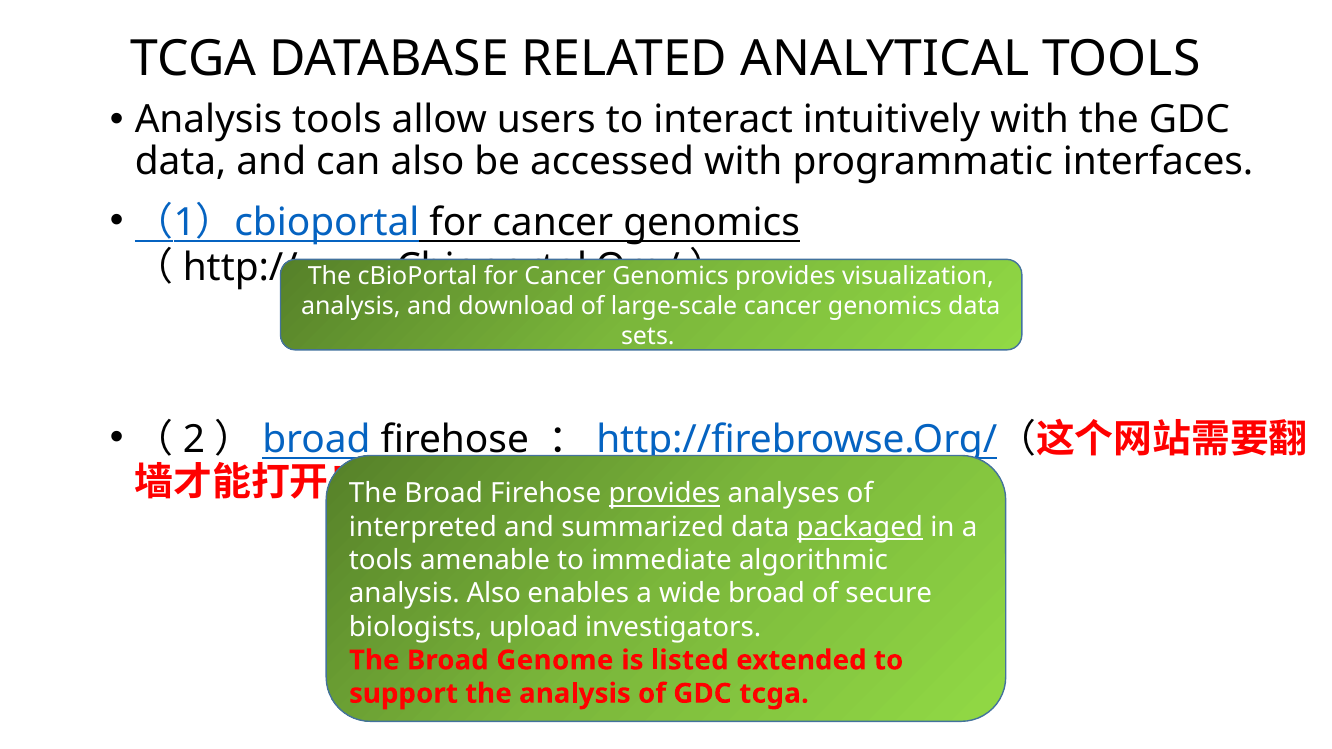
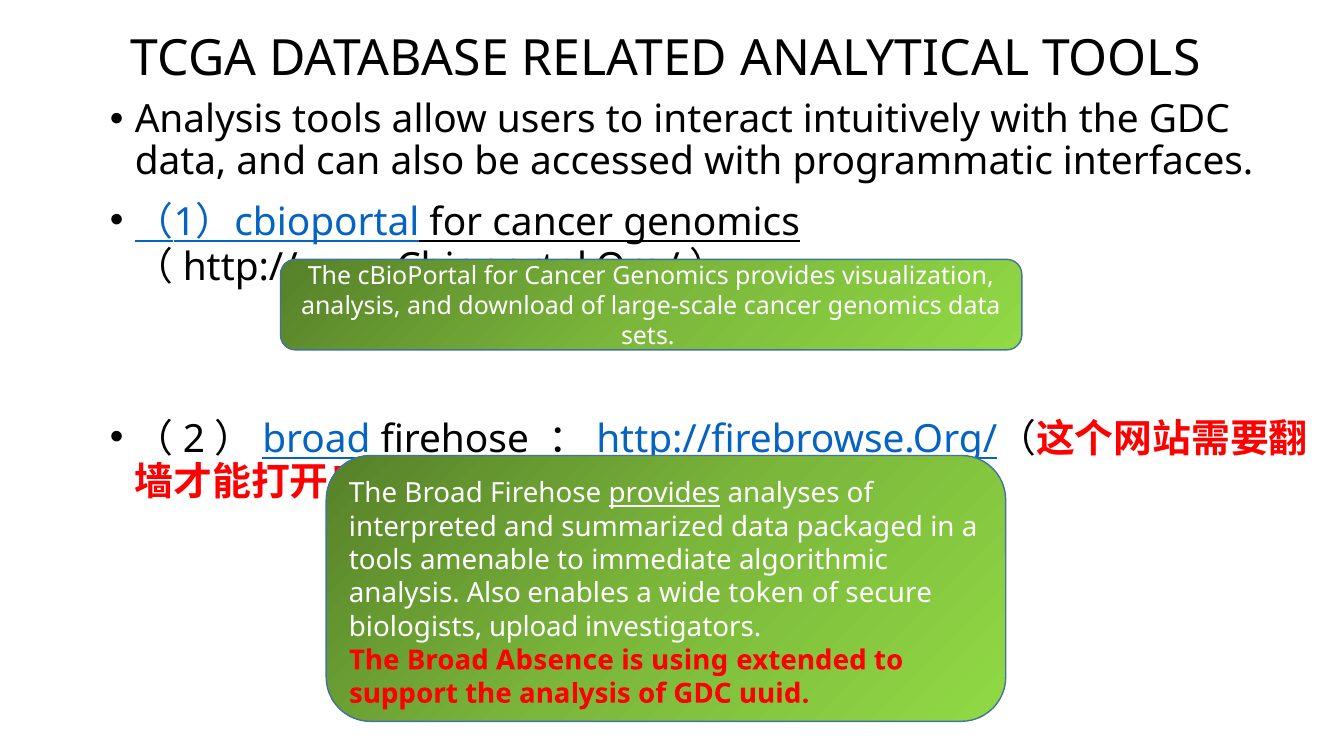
packaged underline: present -> none
wide broad: broad -> token
Genome: Genome -> Absence
listed: listed -> using
GDC tcga: tcga -> uuid
